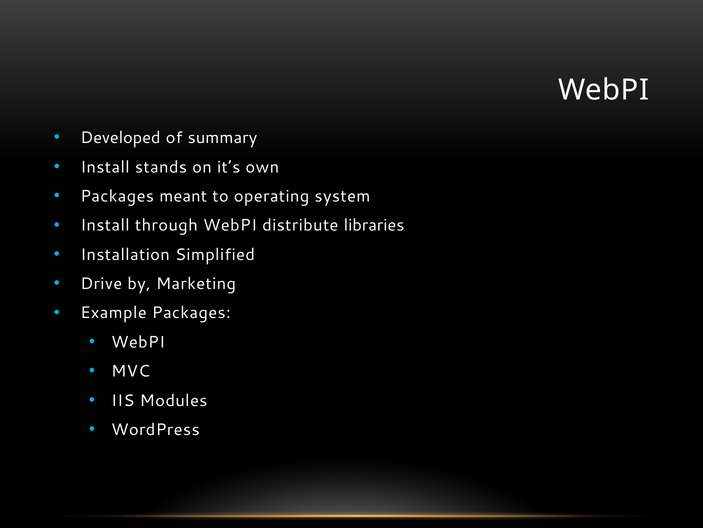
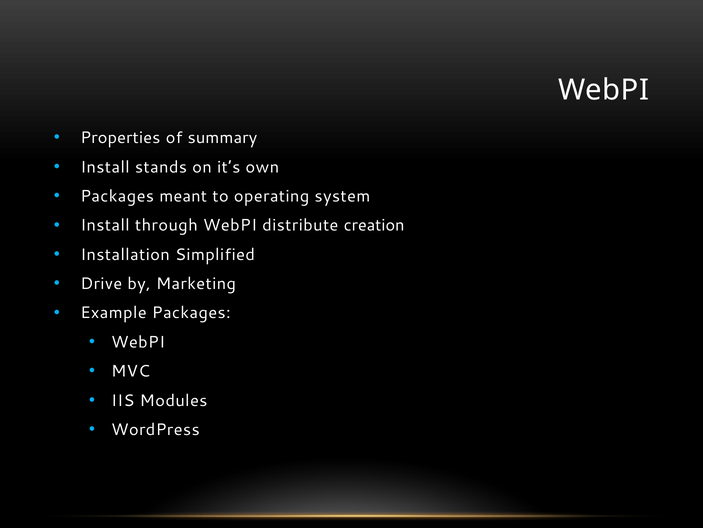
Developed: Developed -> Properties
libraries: libraries -> creation
